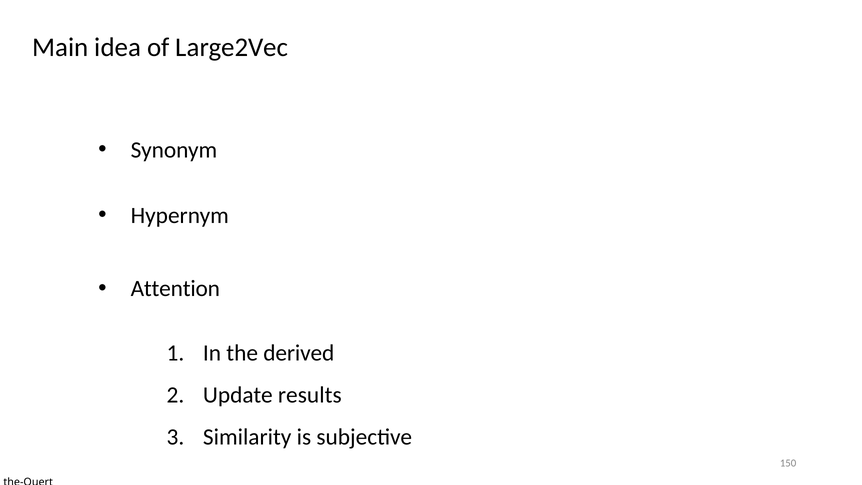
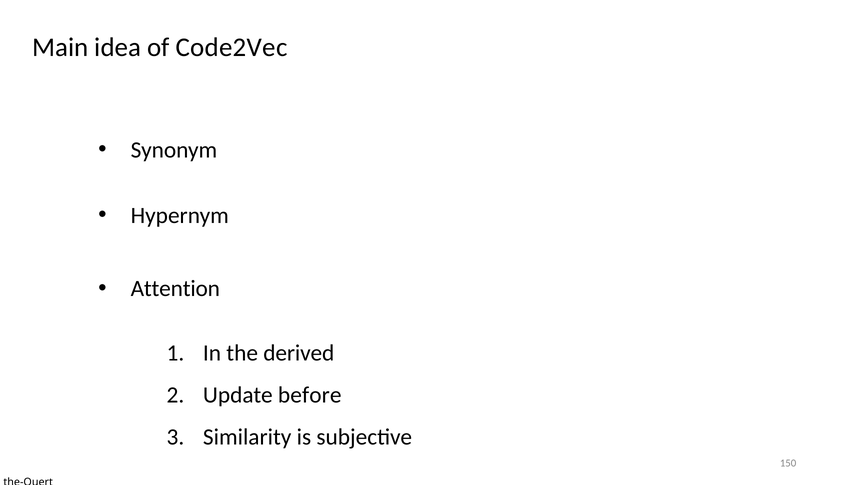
Large2Vec: Large2Vec -> Code2Vec
results: results -> before
